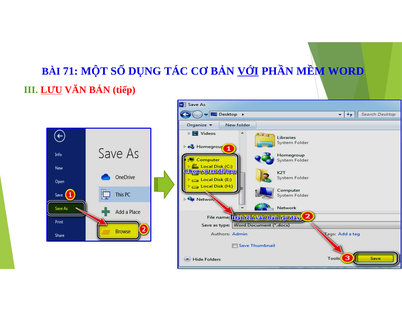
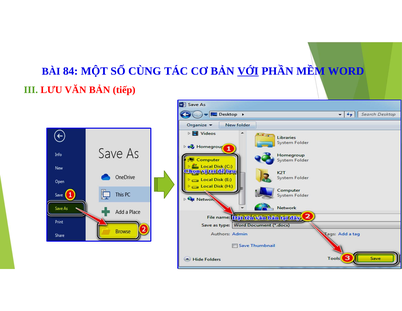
71: 71 -> 84
DỤNG: DỤNG -> CÙNG
LƯU underline: present -> none
